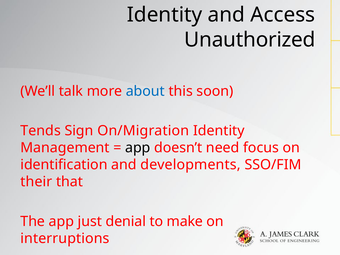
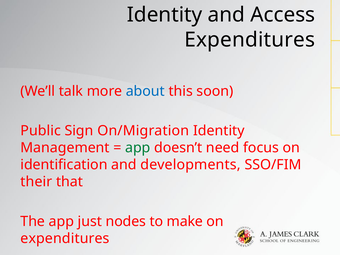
Unauthorized at (250, 40): Unauthorized -> Expenditures
Tends: Tends -> Public
app at (138, 148) colour: black -> green
denial: denial -> nodes
interruptions at (65, 238): interruptions -> expenditures
